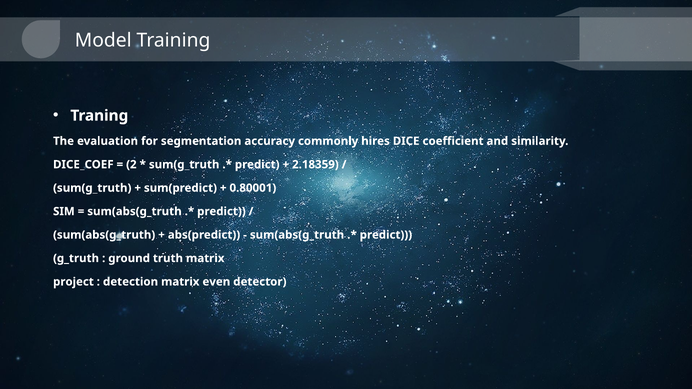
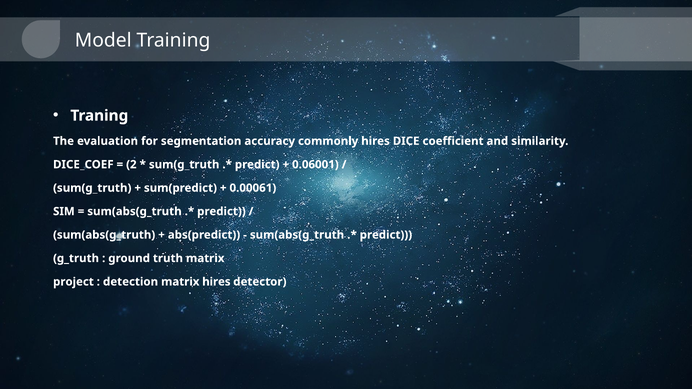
2.18359: 2.18359 -> 0.06001
0.80001: 0.80001 -> 0.00061
matrix even: even -> hires
